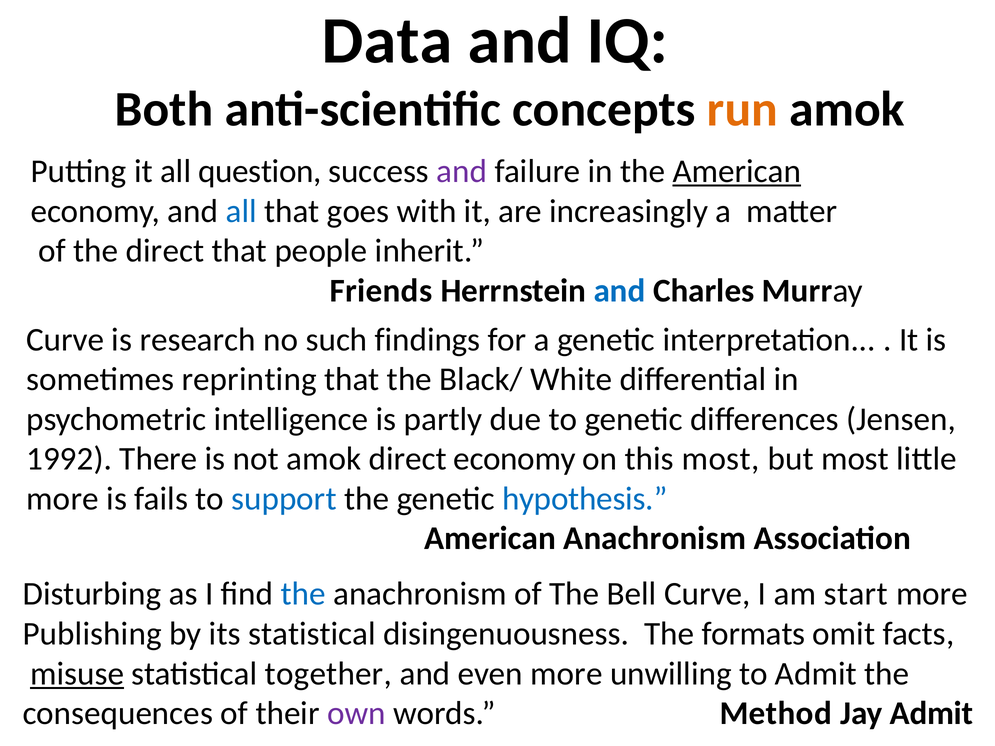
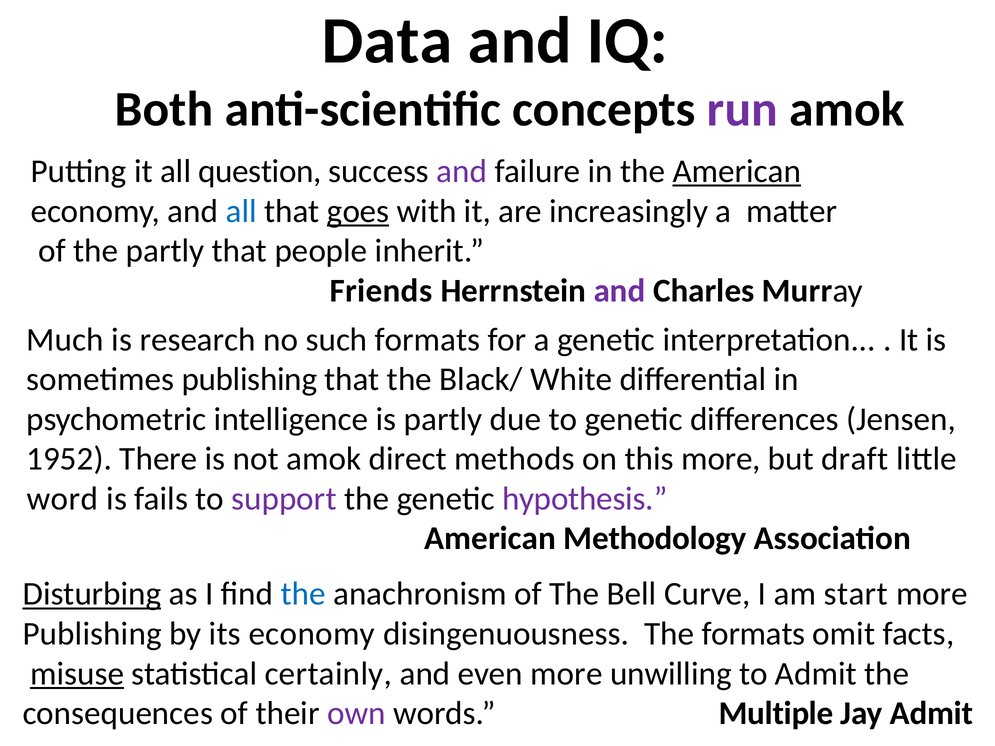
run colour: orange -> purple
goes underline: none -> present
the direct: direct -> partly
and at (619, 291) colour: blue -> purple
Curve at (65, 340): Curve -> Much
such findings: findings -> formats
sometimes reprinting: reprinting -> publishing
1992: 1992 -> 1952
direct economy: economy -> methods
this most: most -> more
but most: most -> draft
more at (63, 499): more -> word
support colour: blue -> purple
hypothesis colour: blue -> purple
American Anachronism: Anachronism -> Methodology
Disturbing underline: none -> present
its statistical: statistical -> economy
together: together -> certainly
Method: Method -> Multiple
